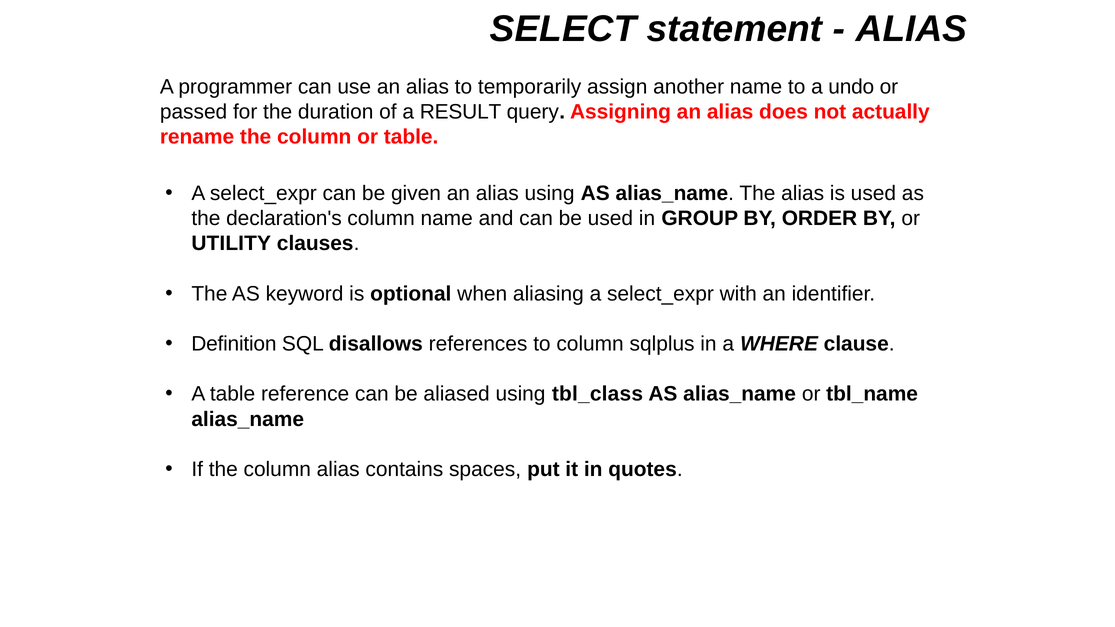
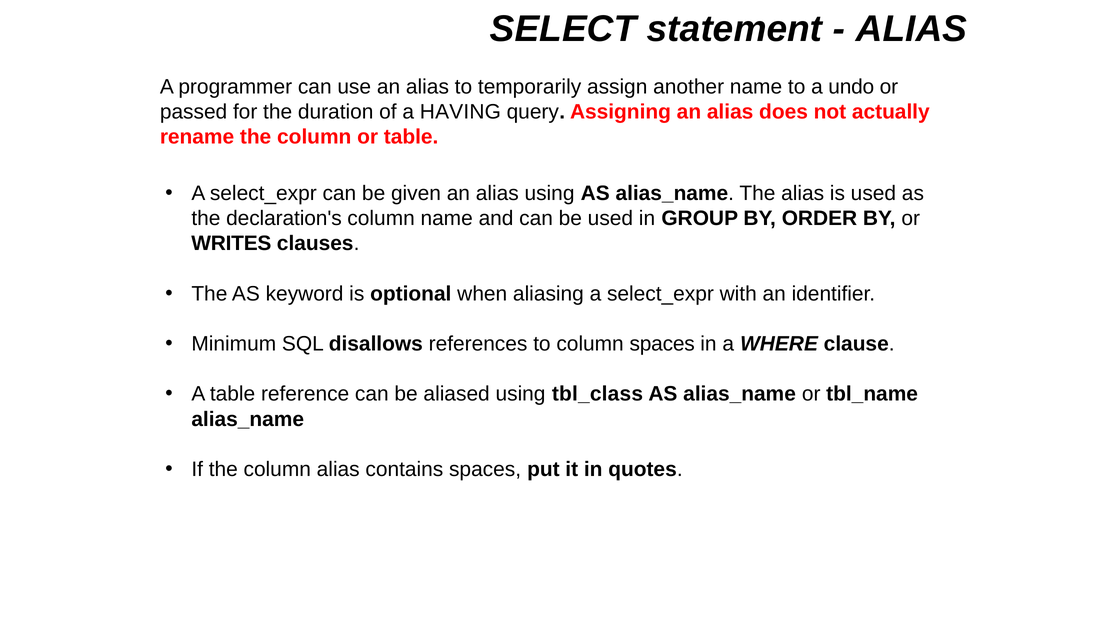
RESULT: RESULT -> HAVING
UTILITY: UTILITY -> WRITES
Definition: Definition -> Minimum
column sqlplus: sqlplus -> spaces
